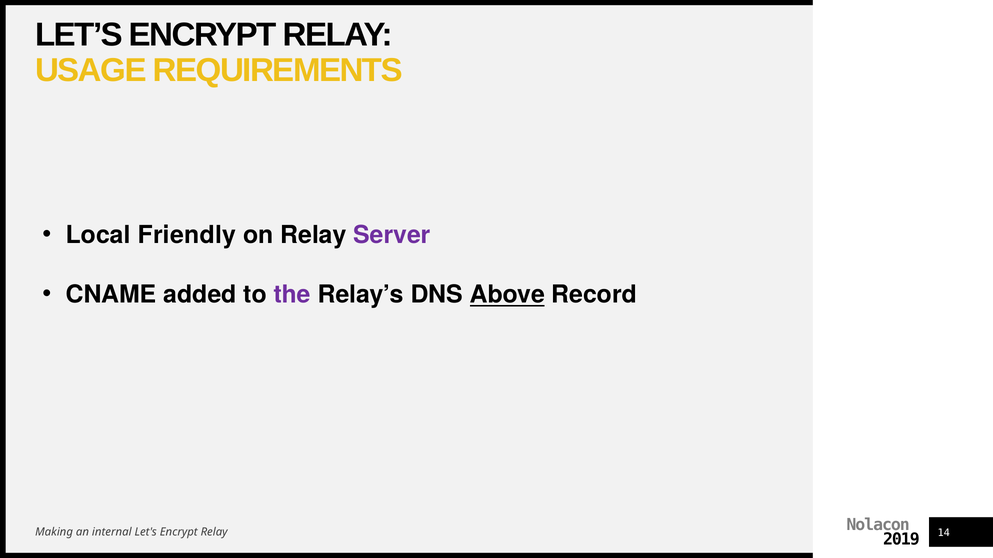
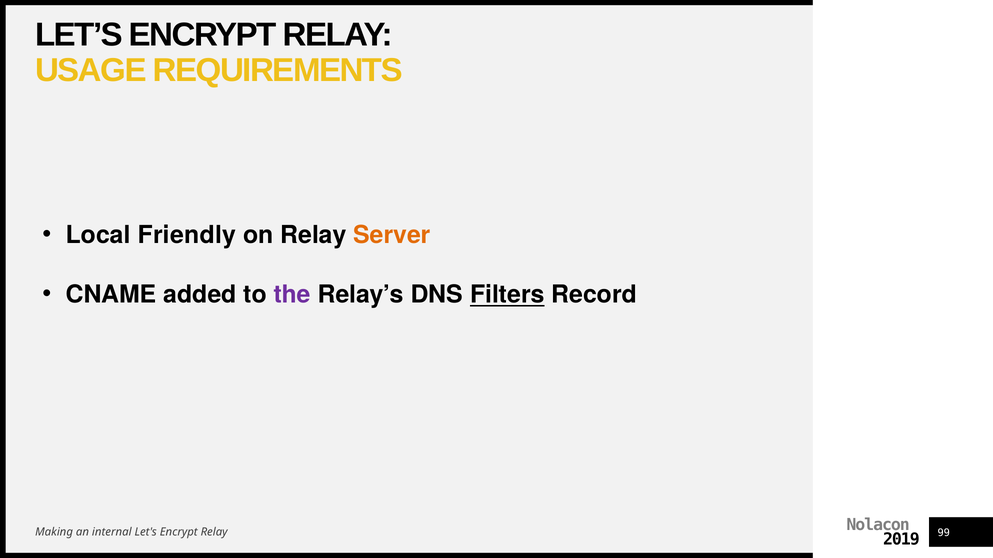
Server colour: purple -> orange
Above: Above -> Filters
14: 14 -> 99
